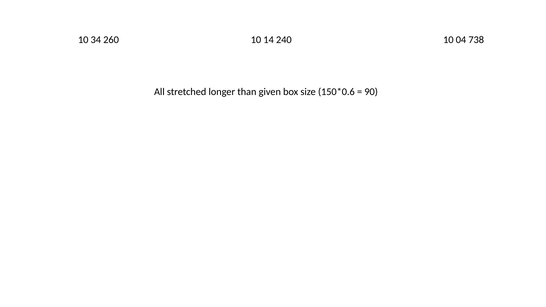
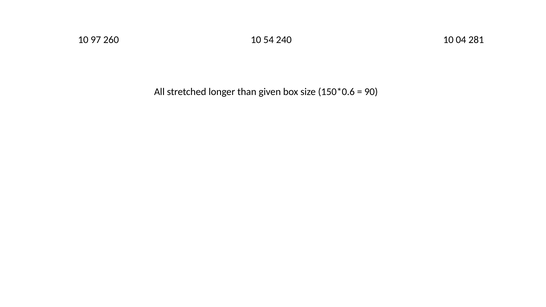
34: 34 -> 97
14: 14 -> 54
738: 738 -> 281
